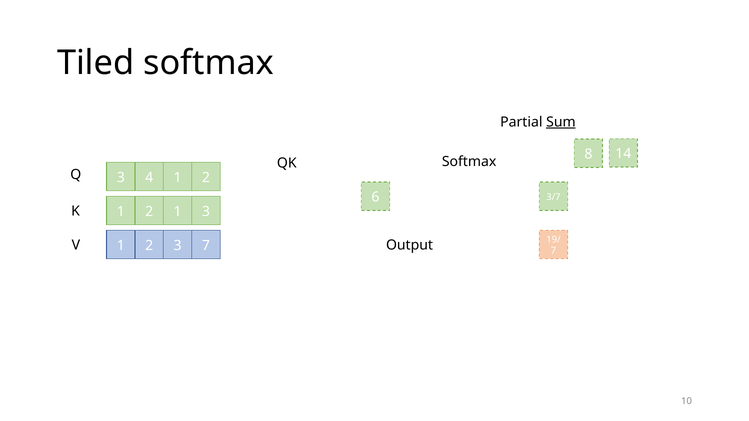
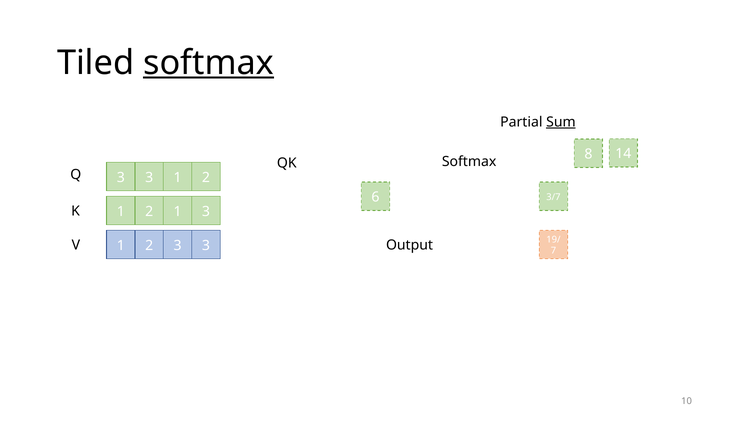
softmax at (209, 63) underline: none -> present
4 at (149, 178): 4 -> 3
7 at (206, 246): 7 -> 3
